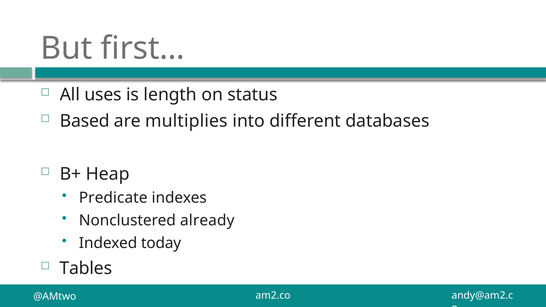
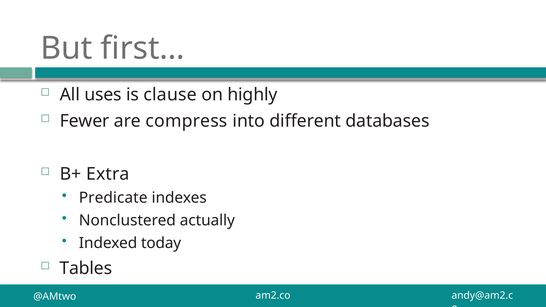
length: length -> clause
status: status -> highly
Based: Based -> Fewer
multiplies: multiplies -> compress
Heap: Heap -> Extra
already: already -> actually
